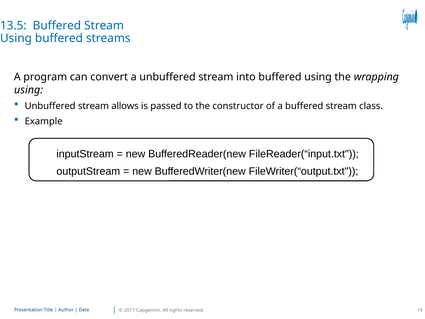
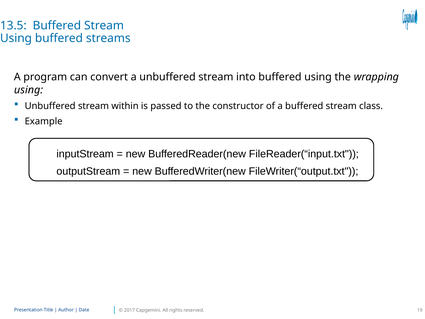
allows: allows -> within
